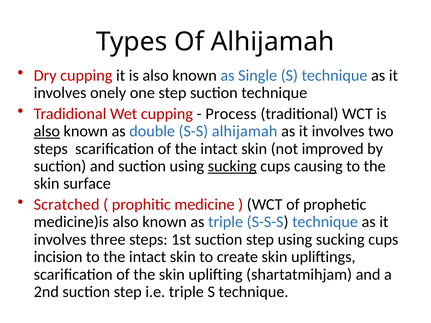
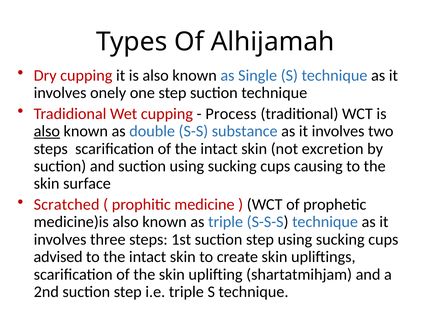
S-S alhijamah: alhijamah -> substance
improved: improved -> excretion
sucking at (232, 166) underline: present -> none
incision: incision -> advised
